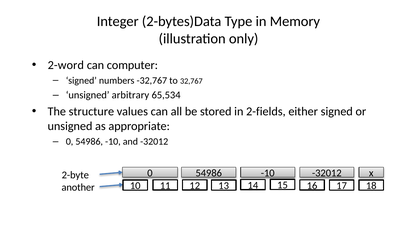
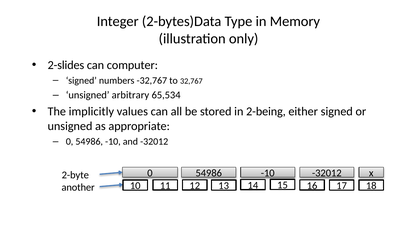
2-word: 2-word -> 2-slides
structure: structure -> implicitly
2-fields: 2-fields -> 2-being
